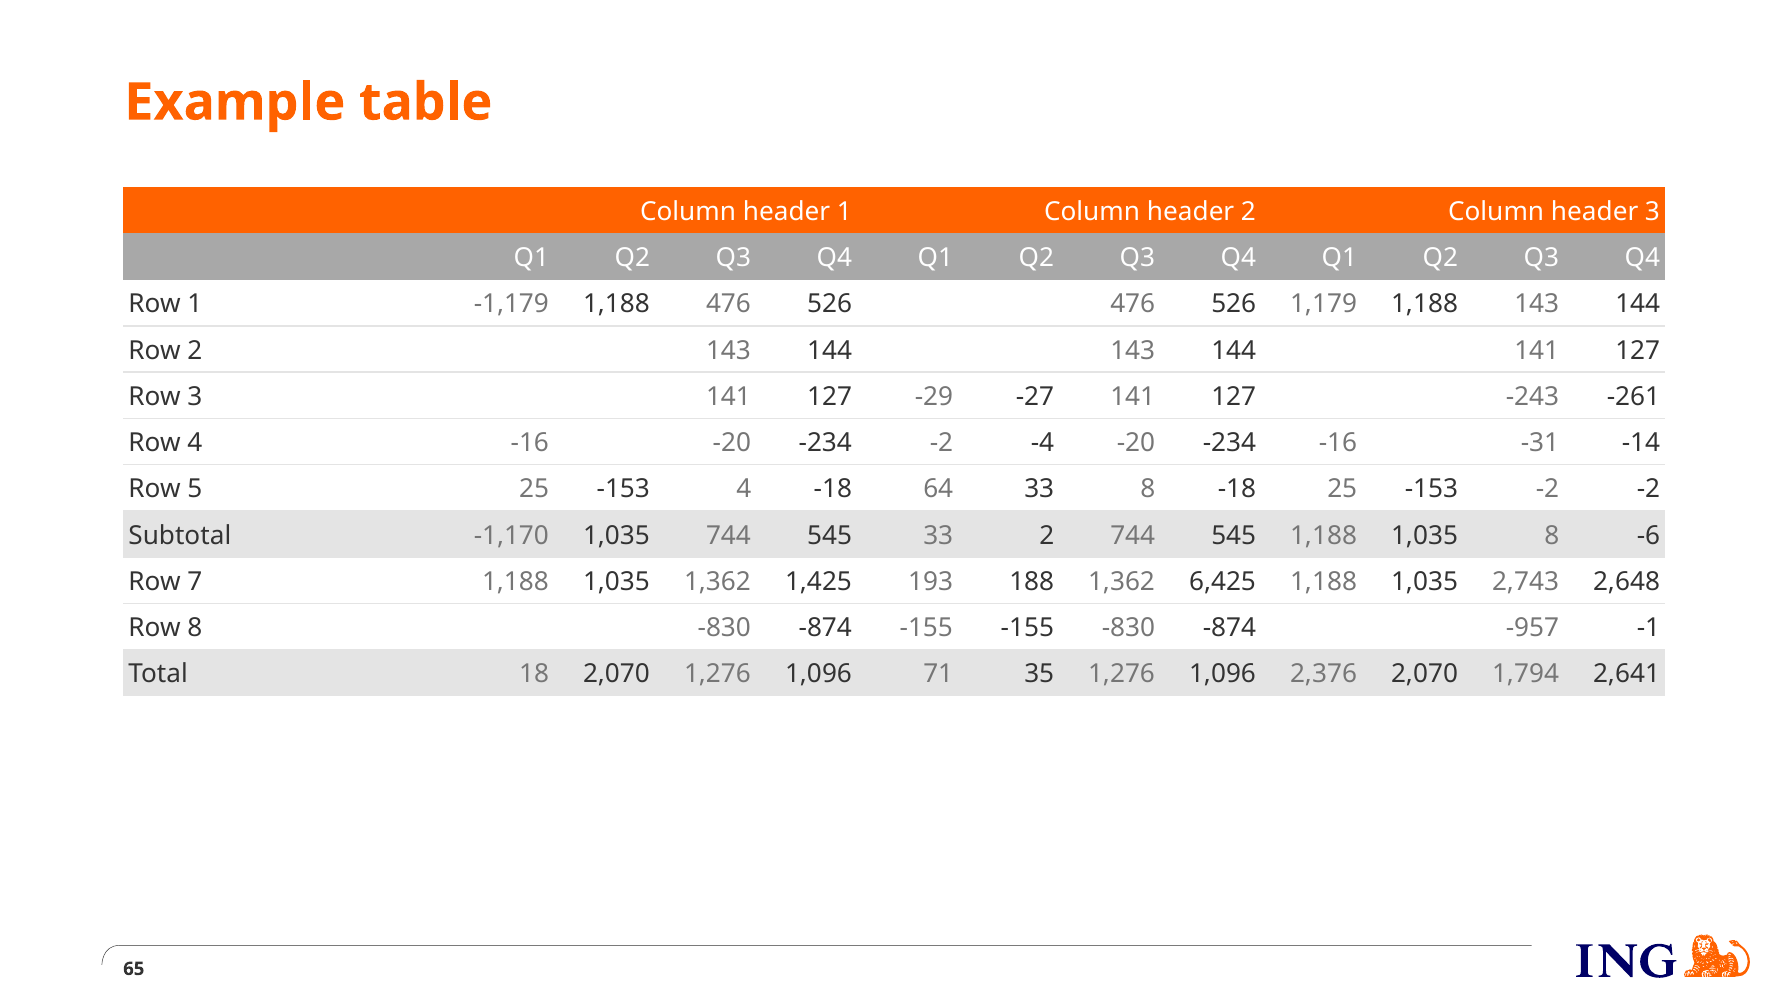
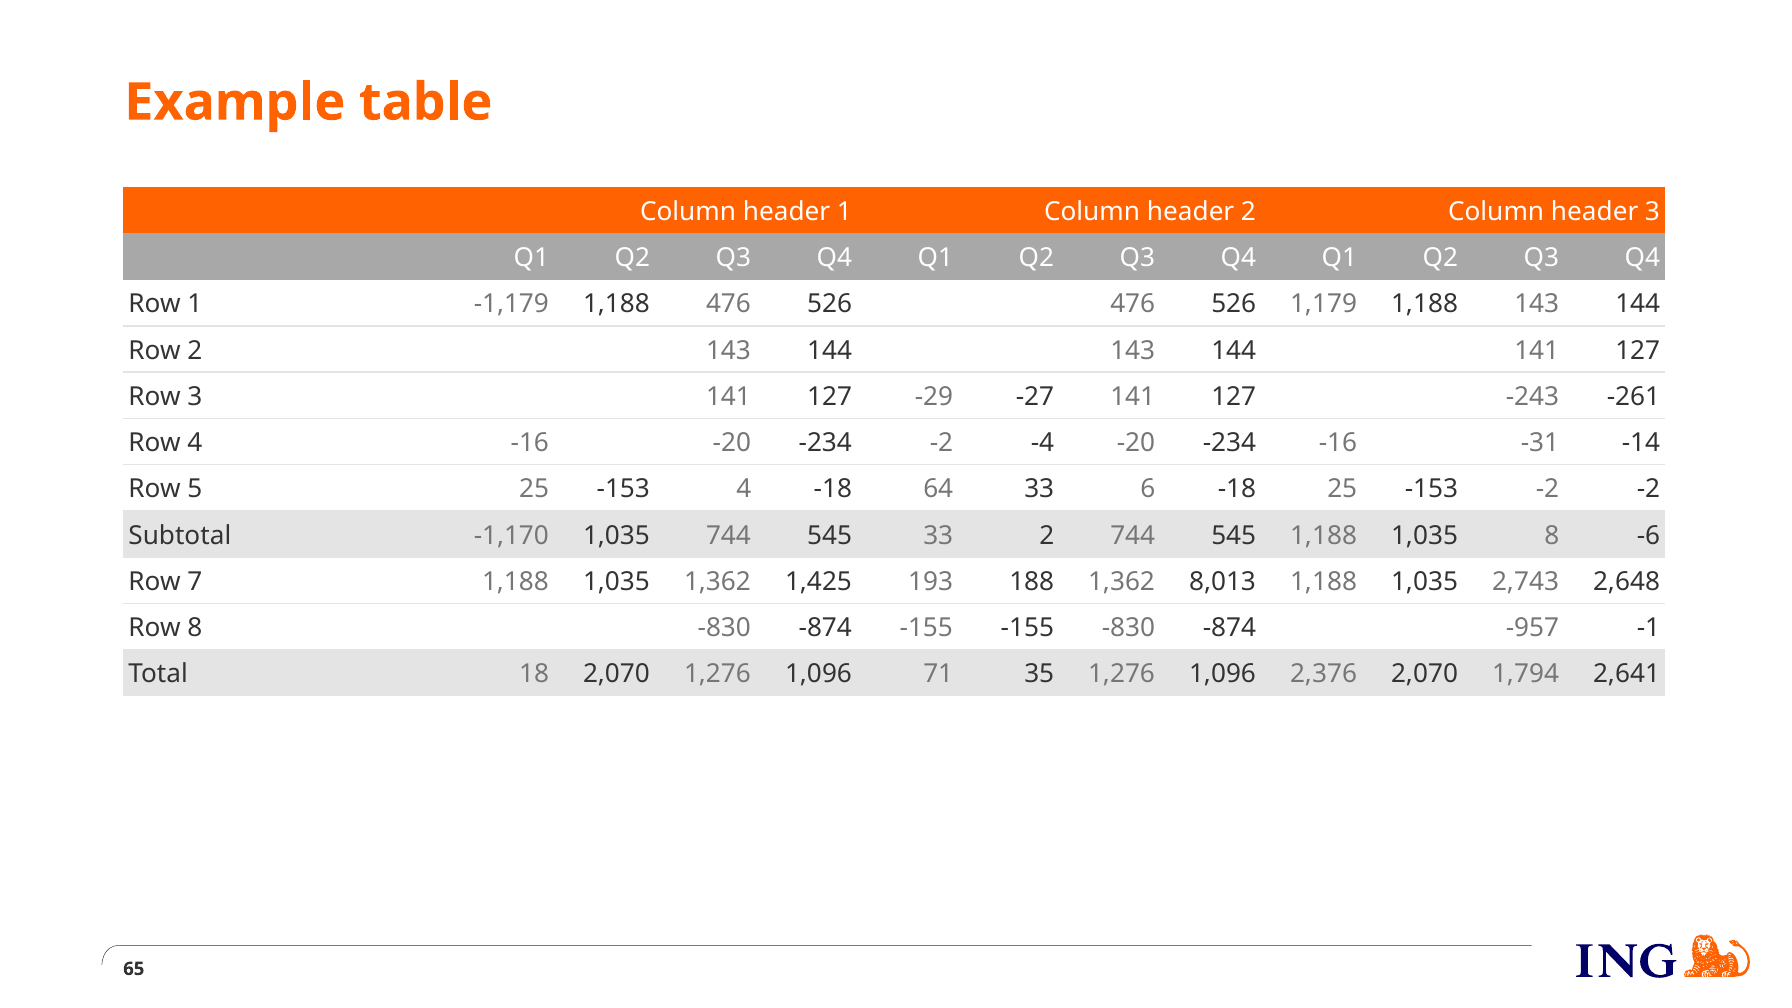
33 8: 8 -> 6
6,425: 6,425 -> 8,013
